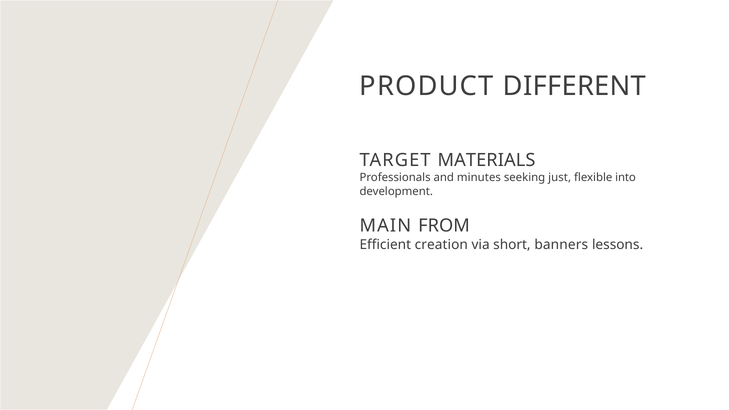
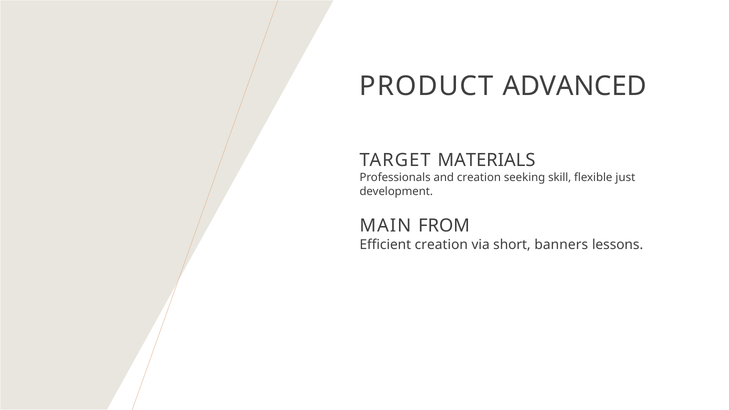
DIFFERENT: DIFFERENT -> ADVANCED
and minutes: minutes -> creation
just: just -> skill
into: into -> just
